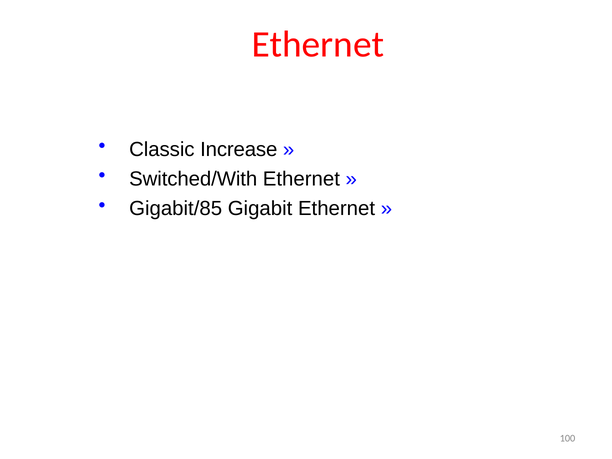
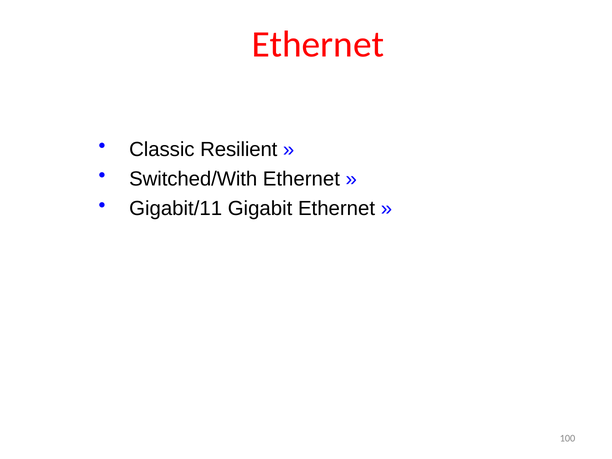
Increase: Increase -> Resilient
Gigabit/85: Gigabit/85 -> Gigabit/11
